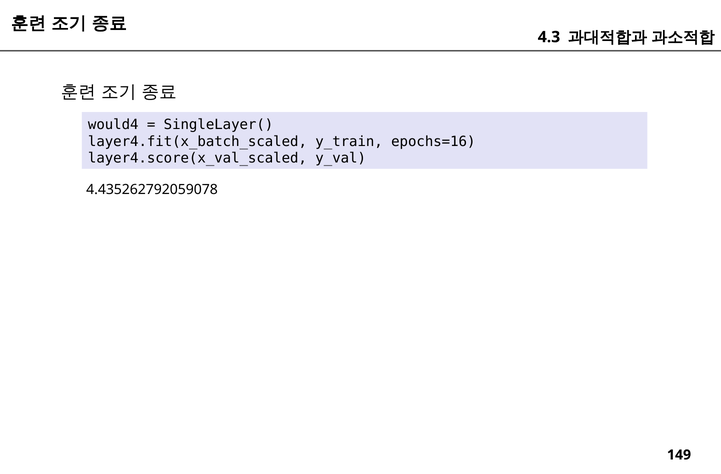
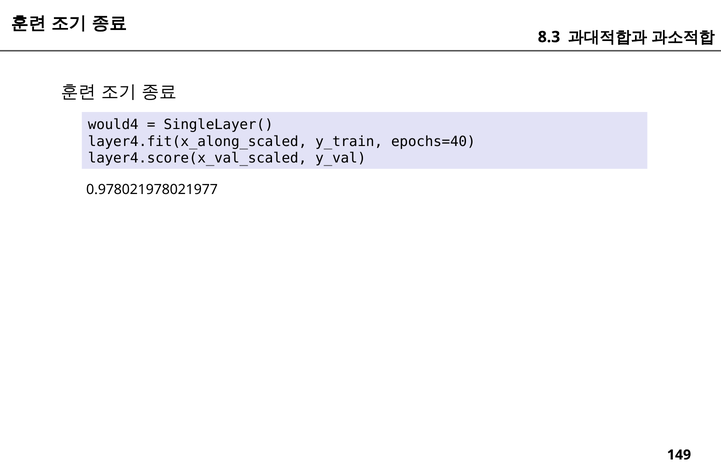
4.3: 4.3 -> 8.3
layer4.fit(x_batch_scaled: layer4.fit(x_batch_scaled -> layer4.fit(x_along_scaled
epochs=16: epochs=16 -> epochs=40
4.435262792059078: 4.435262792059078 -> 0.978021978021977
